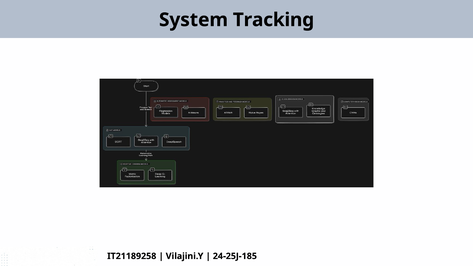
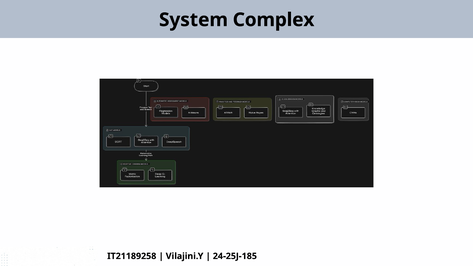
Tracking: Tracking -> Complex
